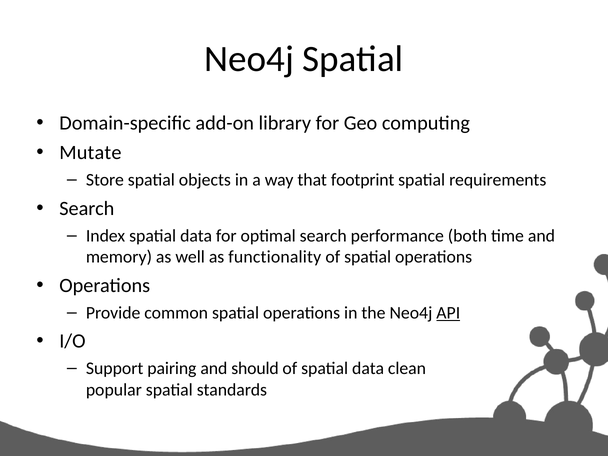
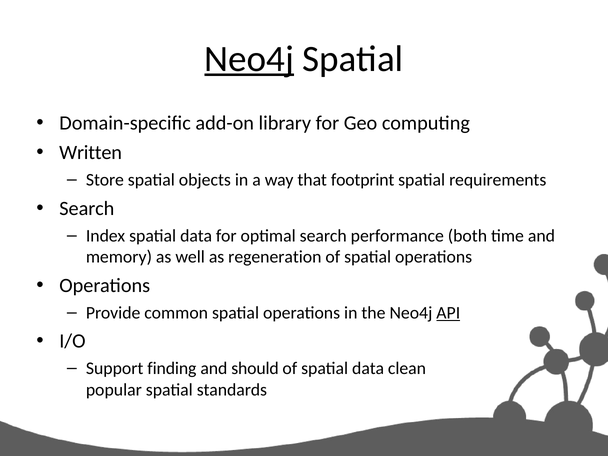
Neo4j at (249, 59) underline: none -> present
Mutate: Mutate -> Written
functionality: functionality -> regeneration
pairing: pairing -> finding
